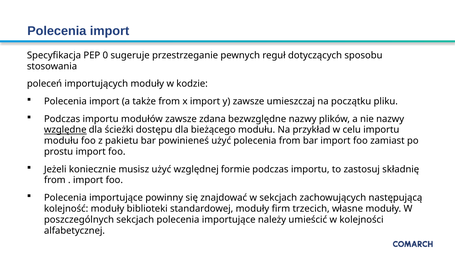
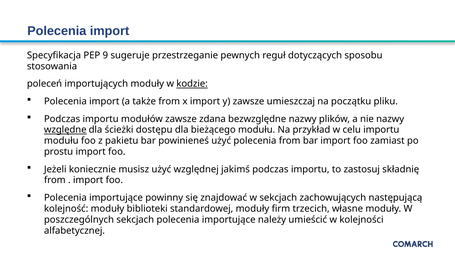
0: 0 -> 9
kodzie underline: none -> present
formie: formie -> jakimś
